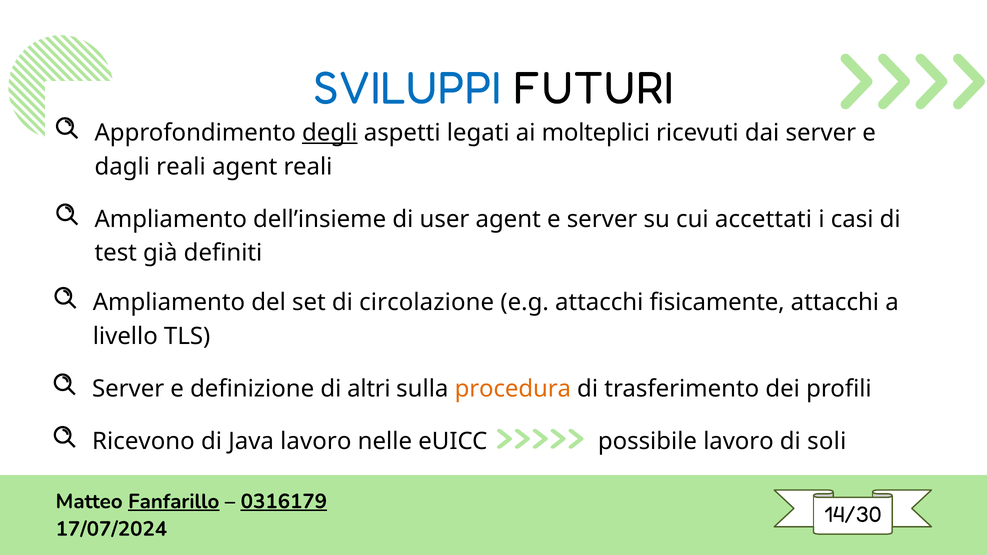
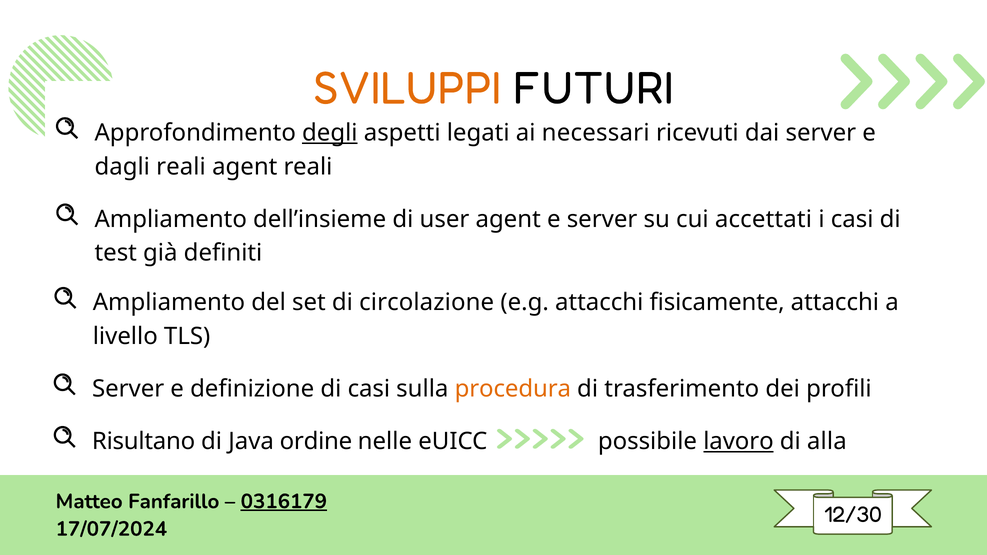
SVILUPPI colour: blue -> orange
molteplici: molteplici -> necessari
di altri: altri -> casi
Ricevono: Ricevono -> Risultano
Java lavoro: lavoro -> ordine
lavoro at (738, 441) underline: none -> present
soli: soli -> alla
Fanfarillo underline: present -> none
14/30: 14/30 -> 12/30
